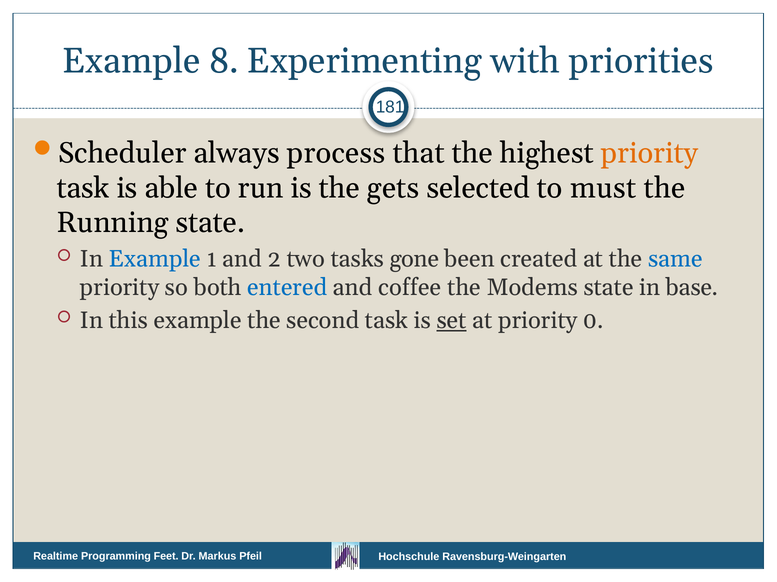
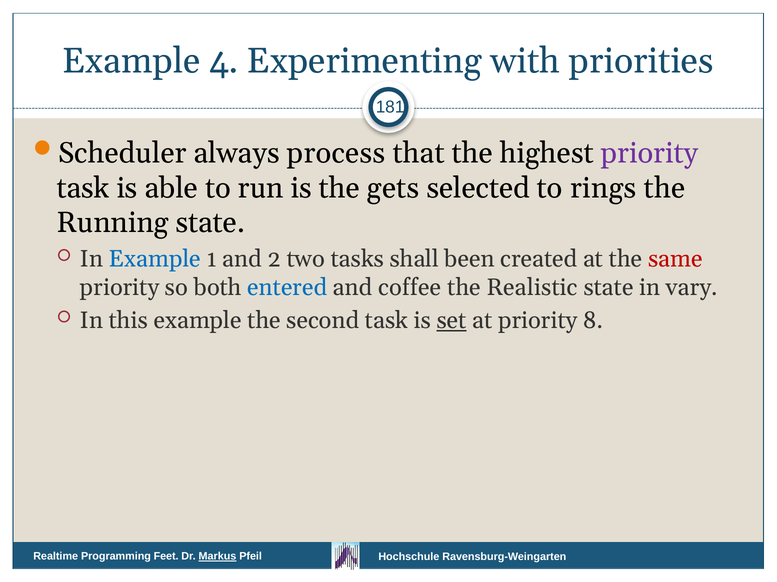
8: 8 -> 4
priority at (650, 153) colour: orange -> purple
must: must -> rings
gone: gone -> shall
same colour: blue -> red
Modems: Modems -> Realistic
base: base -> vary
0: 0 -> 8
Markus underline: none -> present
